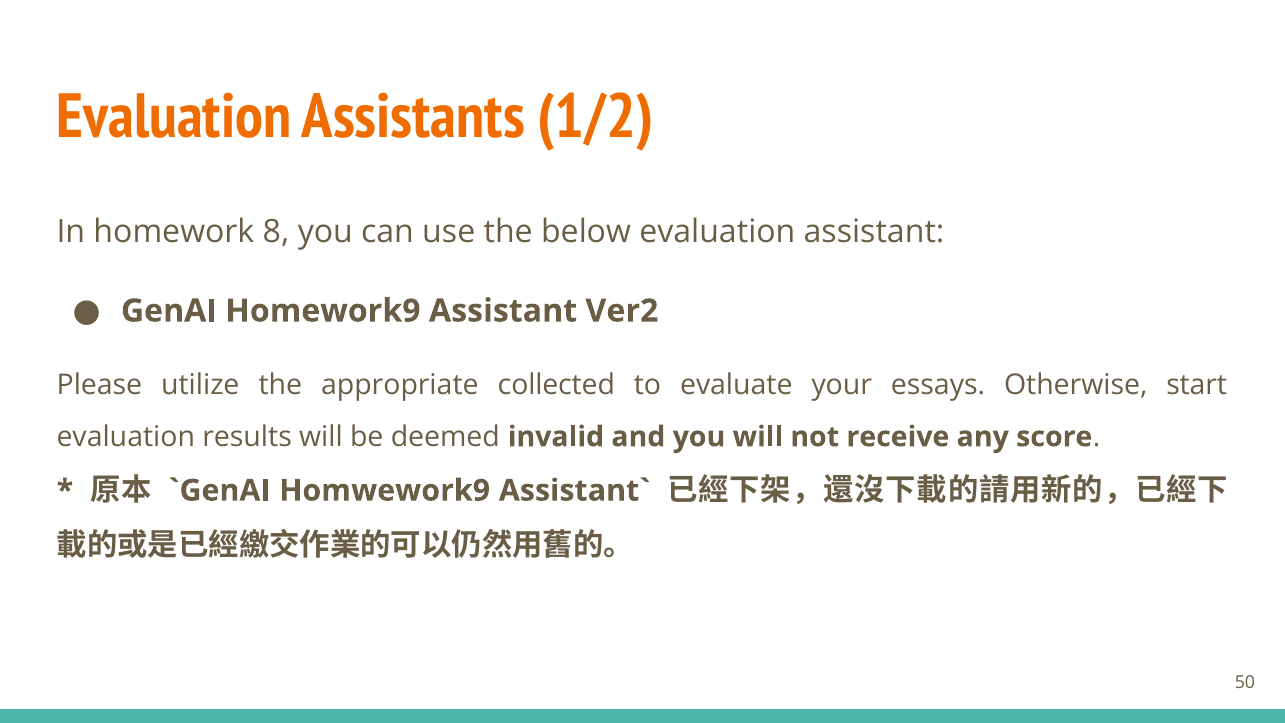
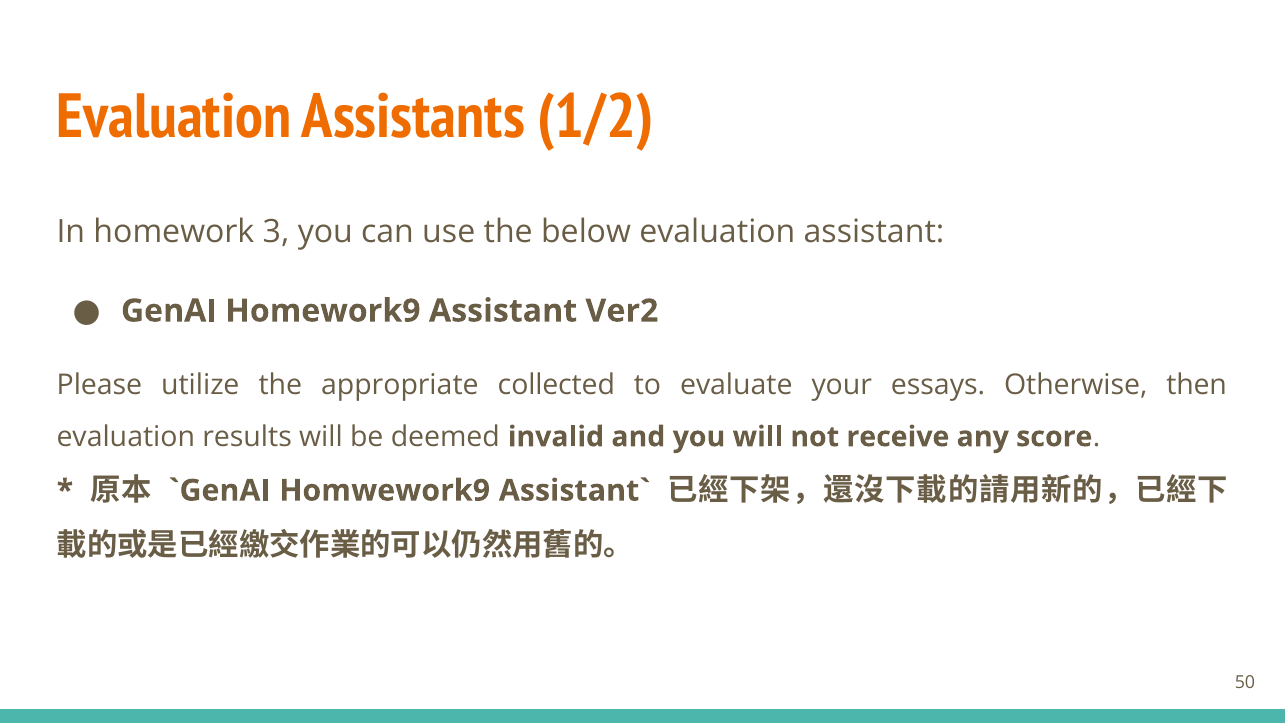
8: 8 -> 3
start: start -> then
